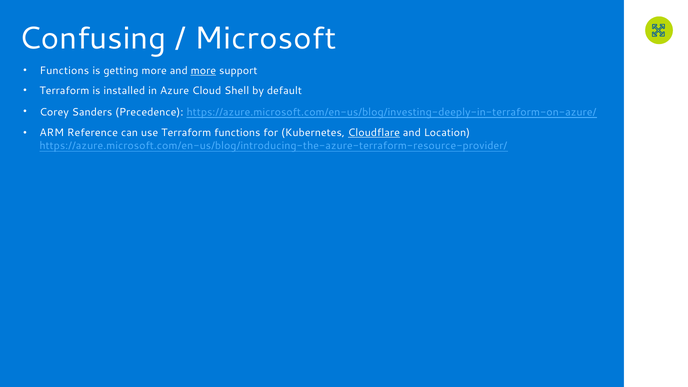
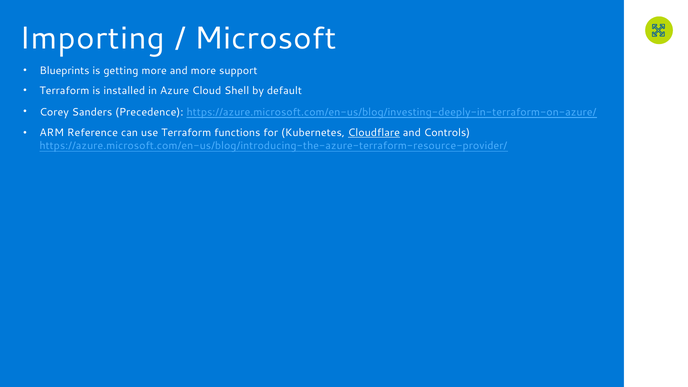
Confusing: Confusing -> Importing
Functions at (64, 71): Functions -> Blueprints
more at (203, 71) underline: present -> none
Location: Location -> Controls
